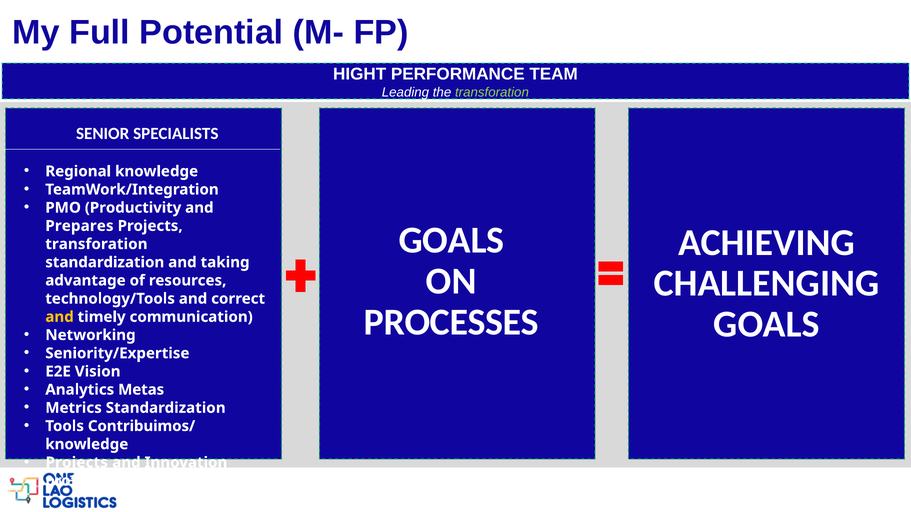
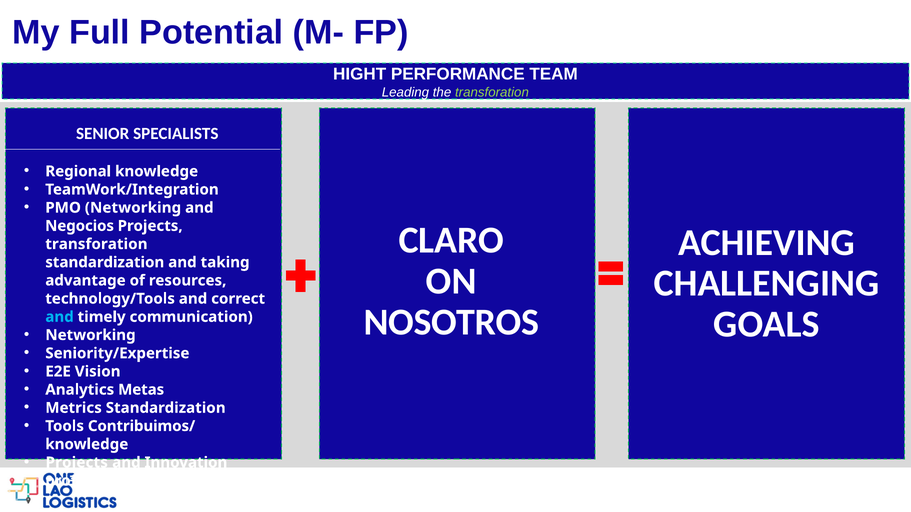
PMO Productivity: Productivity -> Networking
Prepares: Prepares -> Negocios
GOALS at (451, 240): GOALS -> CLARO
PROCESSES: PROCESSES -> NOSOTROS
and at (60, 317) colour: yellow -> light blue
